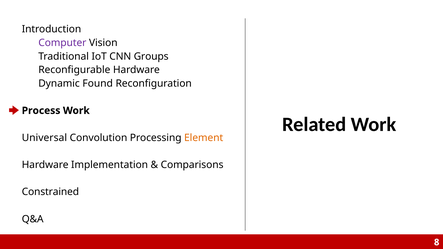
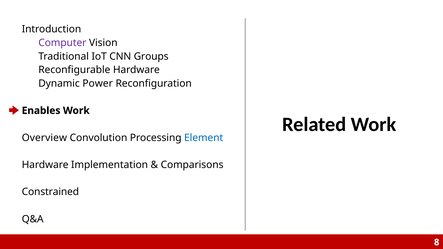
Found: Found -> Power
Process: Process -> Enables
Universal: Universal -> Overview
Element colour: orange -> blue
